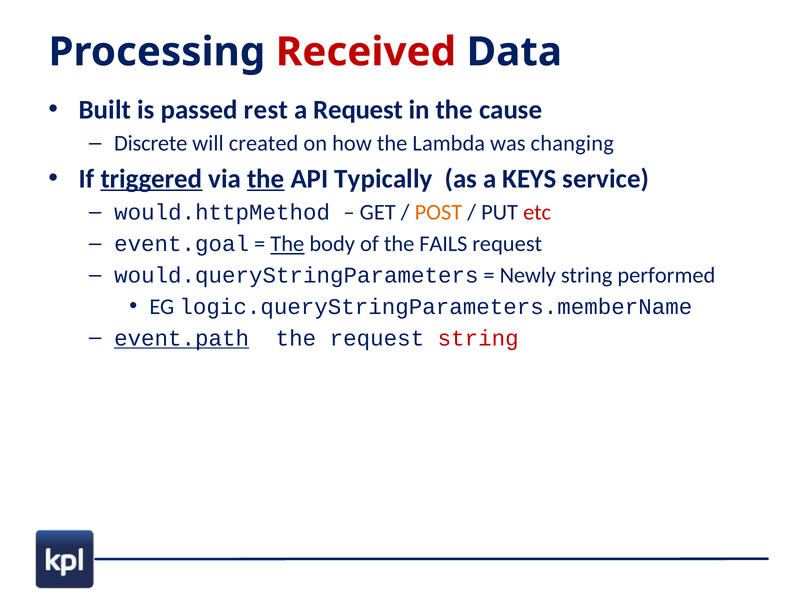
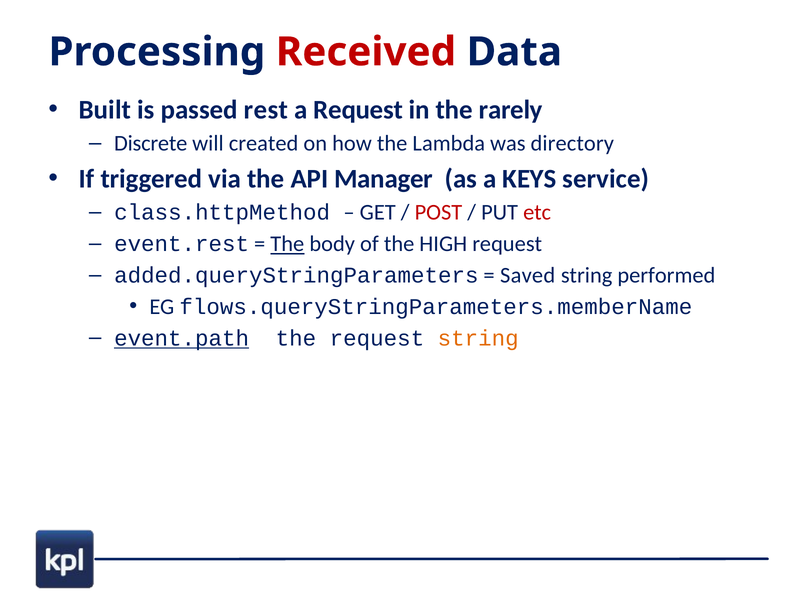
cause: cause -> rarely
changing: changing -> directory
triggered underline: present -> none
the at (266, 179) underline: present -> none
Typically: Typically -> Manager
would.httpMethod: would.httpMethod -> class.httpMethod
POST colour: orange -> red
event.goal: event.goal -> event.rest
FAILS: FAILS -> HIGH
would.queryStringParameters: would.queryStringParameters -> added.queryStringParameters
Newly: Newly -> Saved
logic.queryStringParameters.memberName: logic.queryStringParameters.memberName -> flows.queryStringParameters.memberName
string at (478, 338) colour: red -> orange
